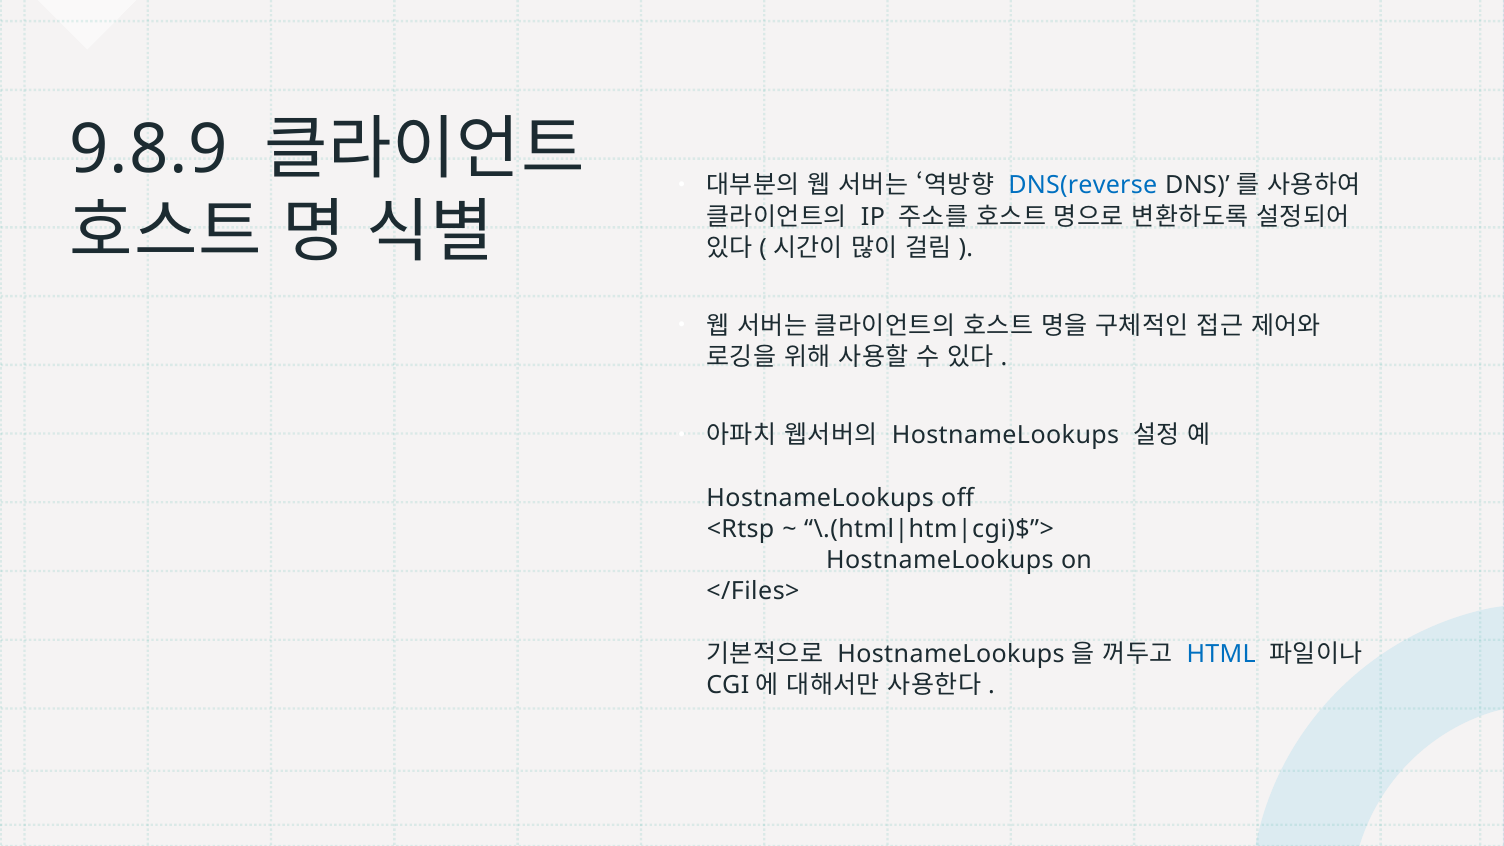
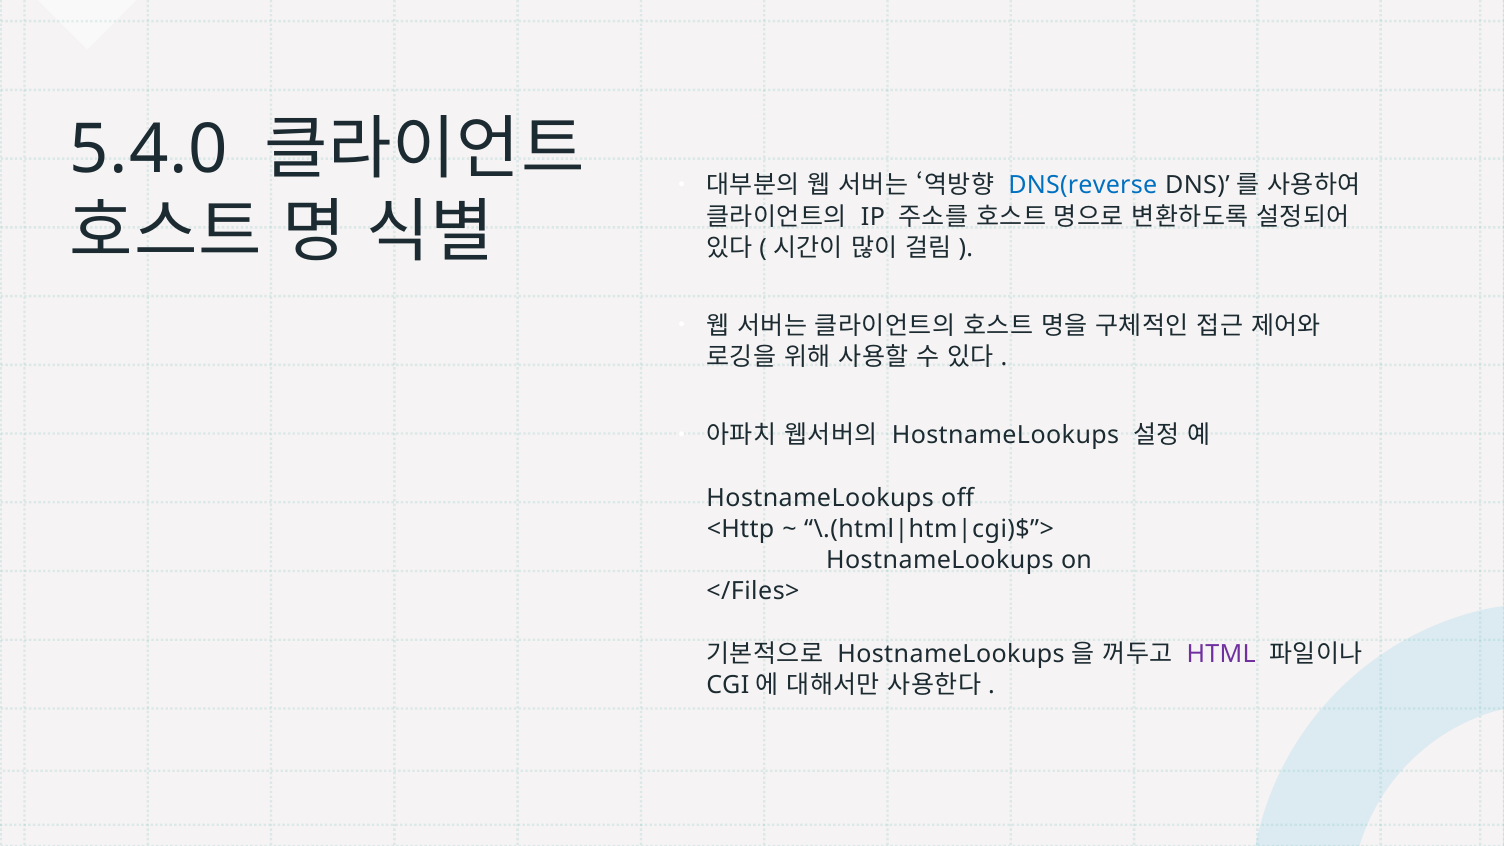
9.8.9: 9.8.9 -> 5.4.0
<Rtsp: <Rtsp -> <Http
HTML colour: blue -> purple
